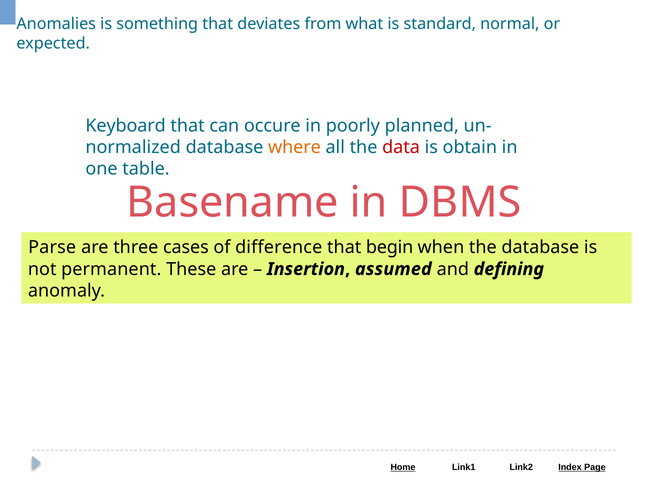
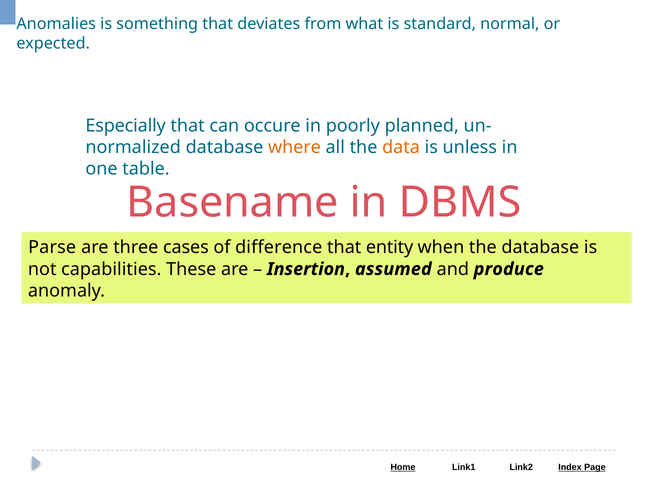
Keyboard: Keyboard -> Especially
data colour: red -> orange
obtain: obtain -> unless
begin: begin -> entity
permanent: permanent -> capabilities
defining: defining -> produce
